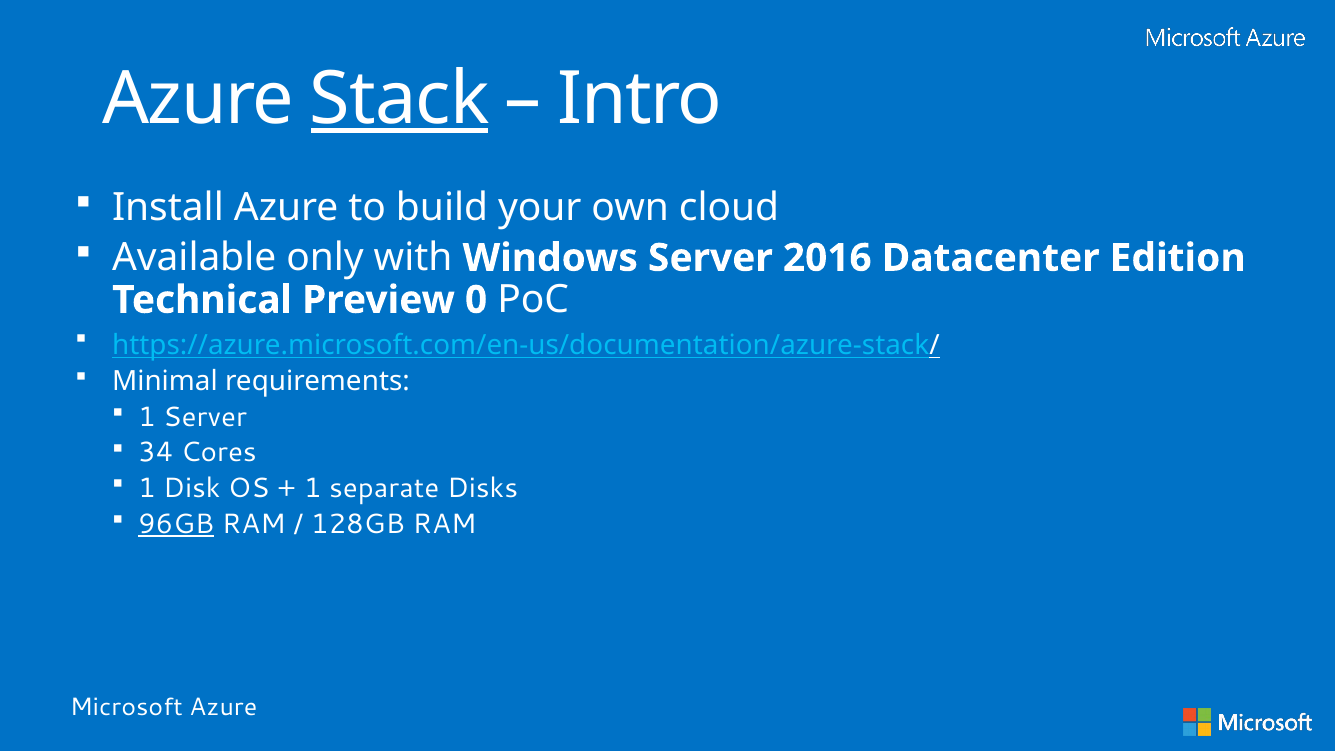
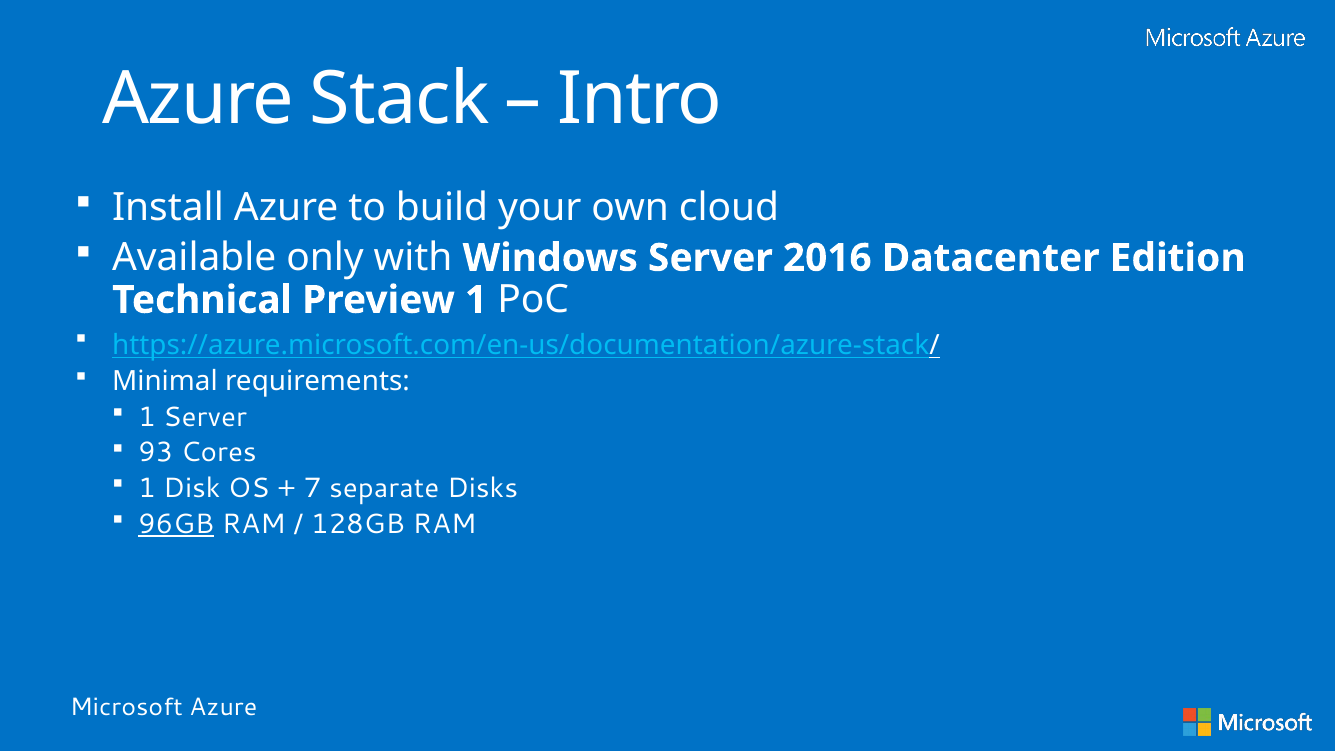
Stack underline: present -> none
Preview 0: 0 -> 1
34: 34 -> 93
1 at (313, 488): 1 -> 7
